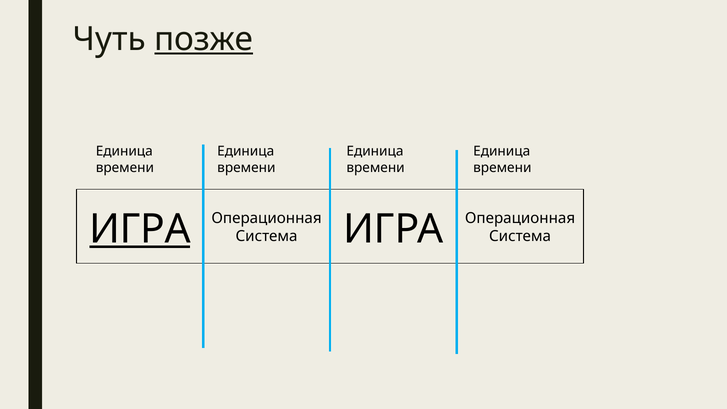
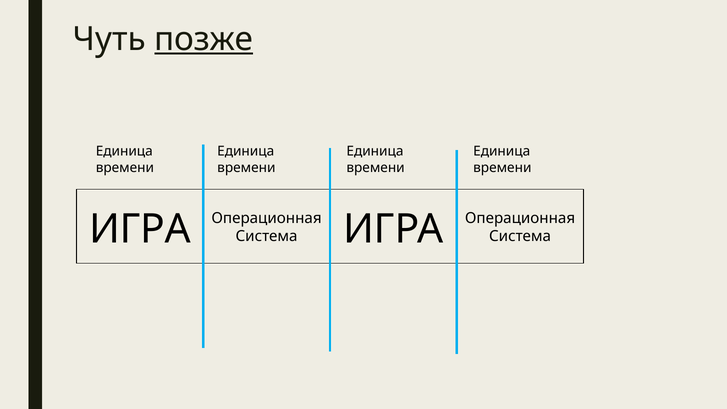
ИГРА at (140, 229) underline: present -> none
